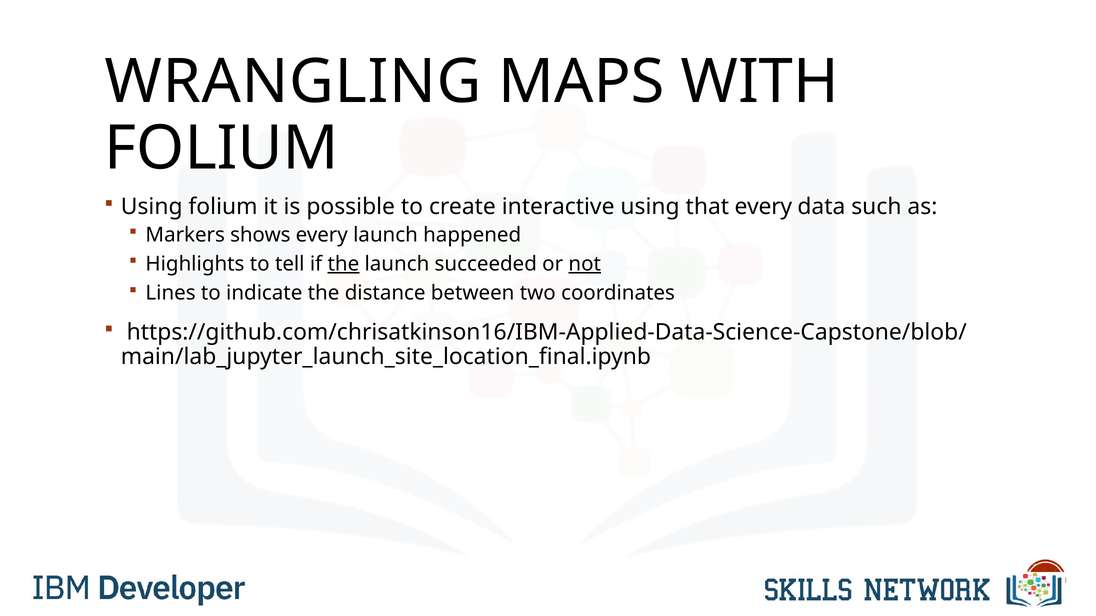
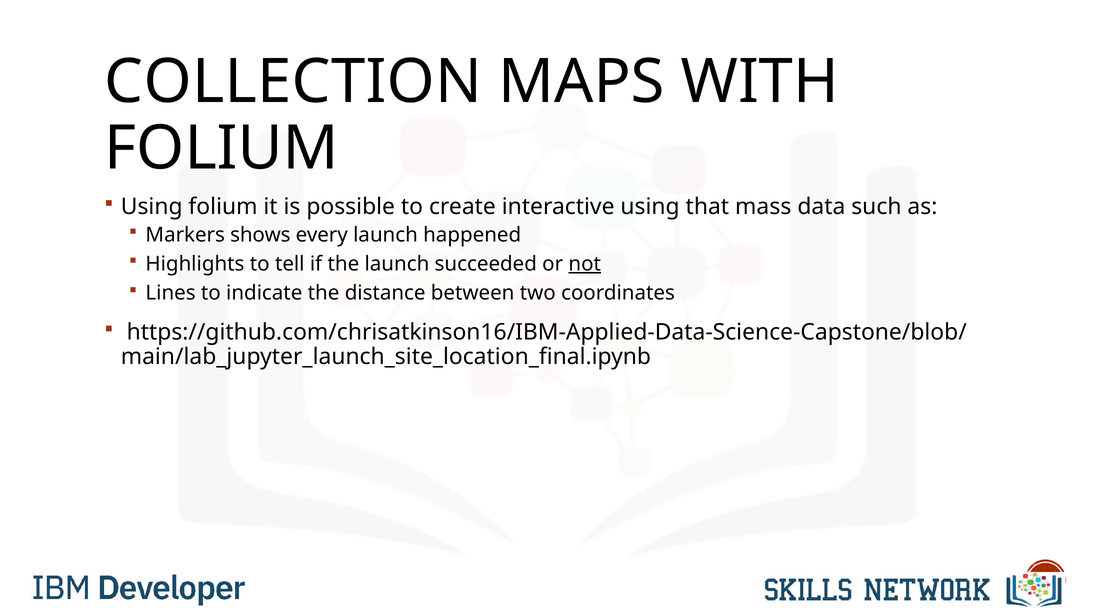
WRANGLING: WRANGLING -> COLLECTION
that every: every -> mass
the at (343, 264) underline: present -> none
